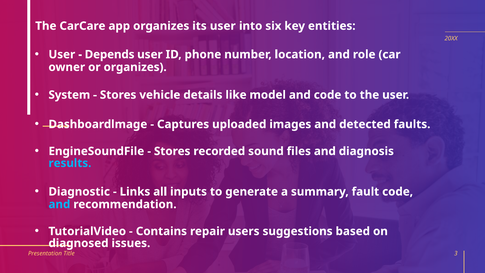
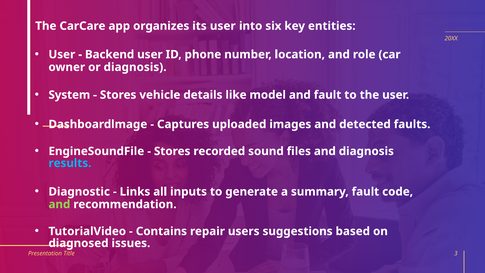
Depends: Depends -> Backend
or organizes: organizes -> diagnosis
and code: code -> fault
and at (59, 204) colour: light blue -> light green
